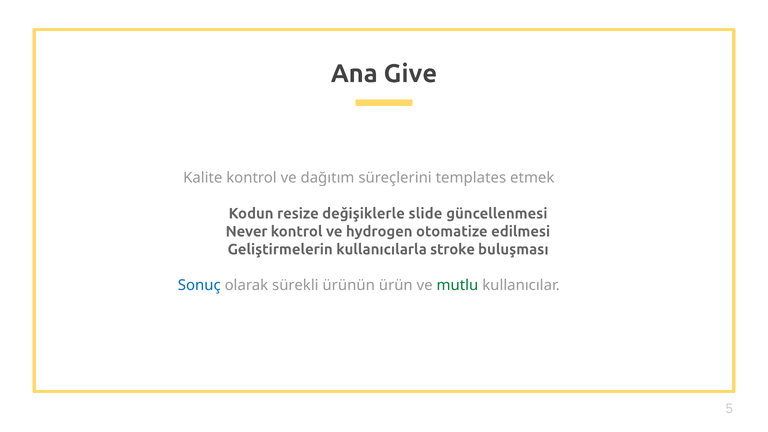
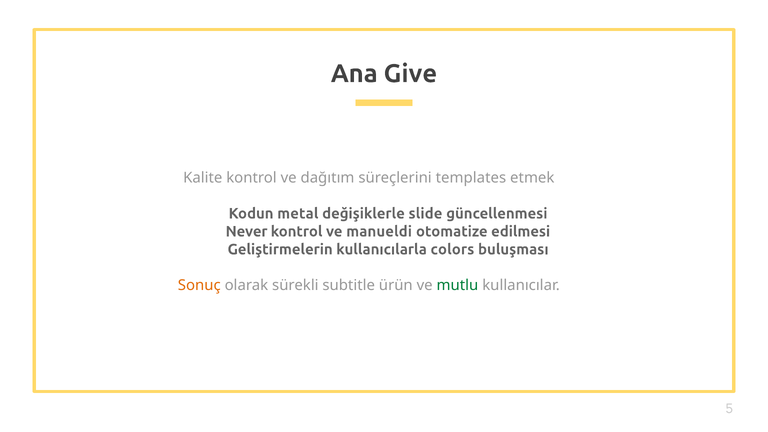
resize: resize -> metal
hydrogen: hydrogen -> manueldi
stroke: stroke -> colors
Sonuç colour: blue -> orange
ürünün: ürünün -> subtitle
